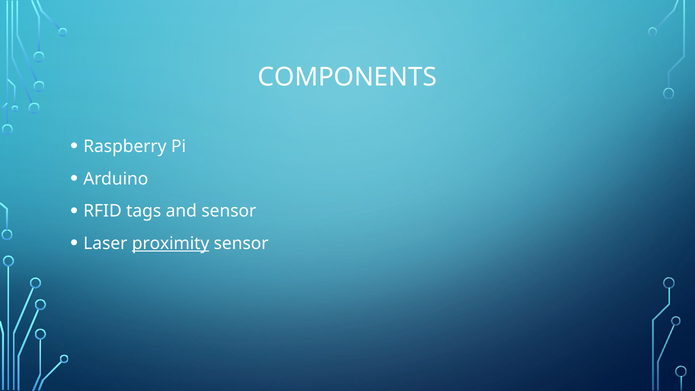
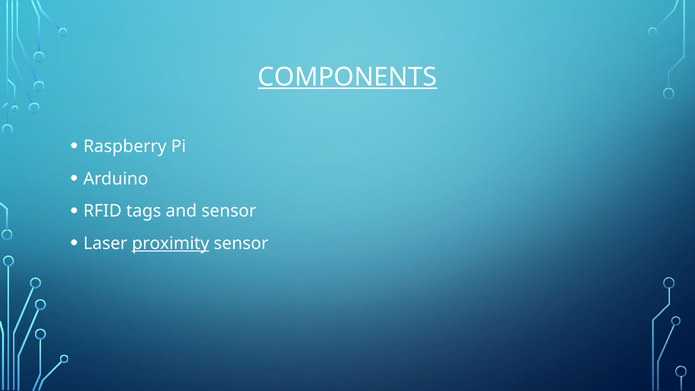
COMPONENTS underline: none -> present
